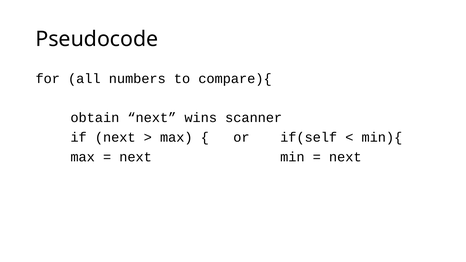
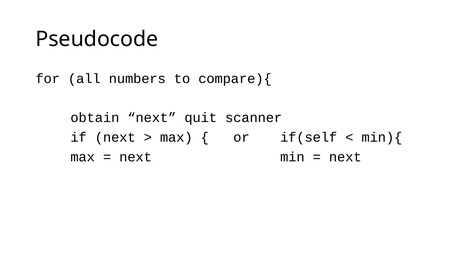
wins: wins -> quit
